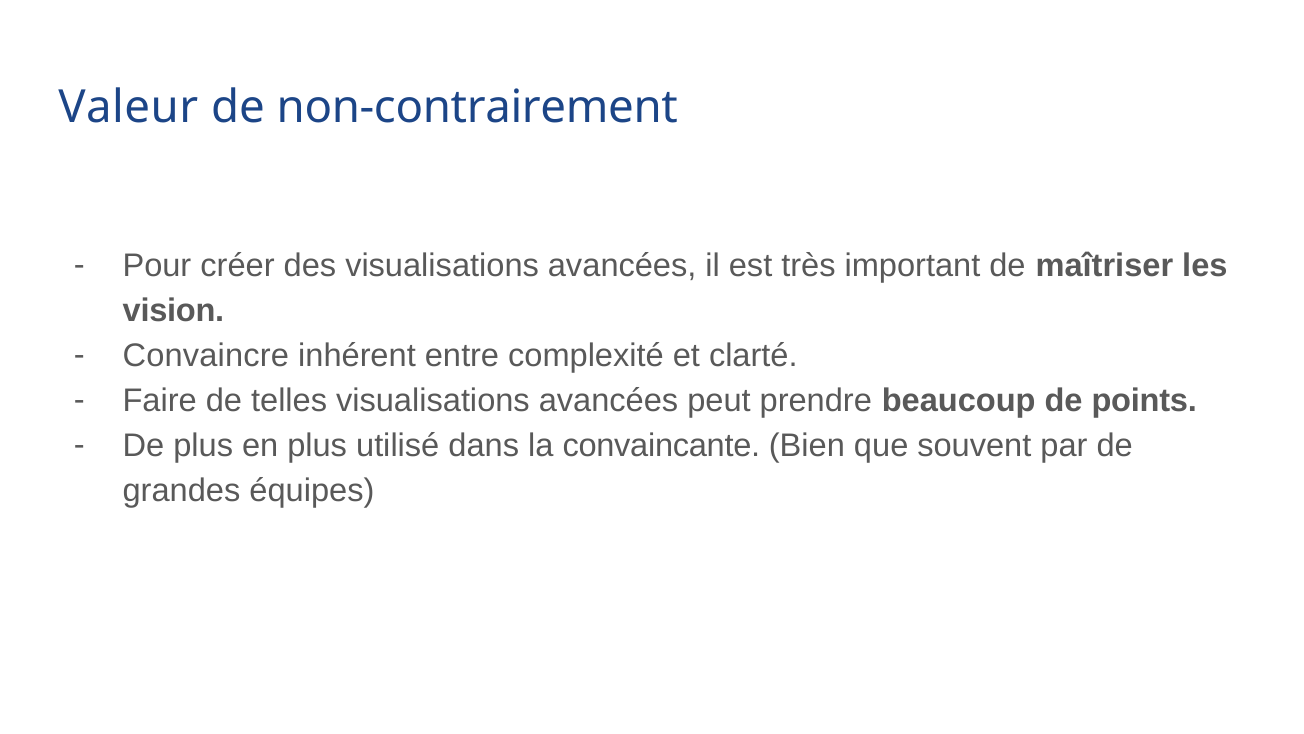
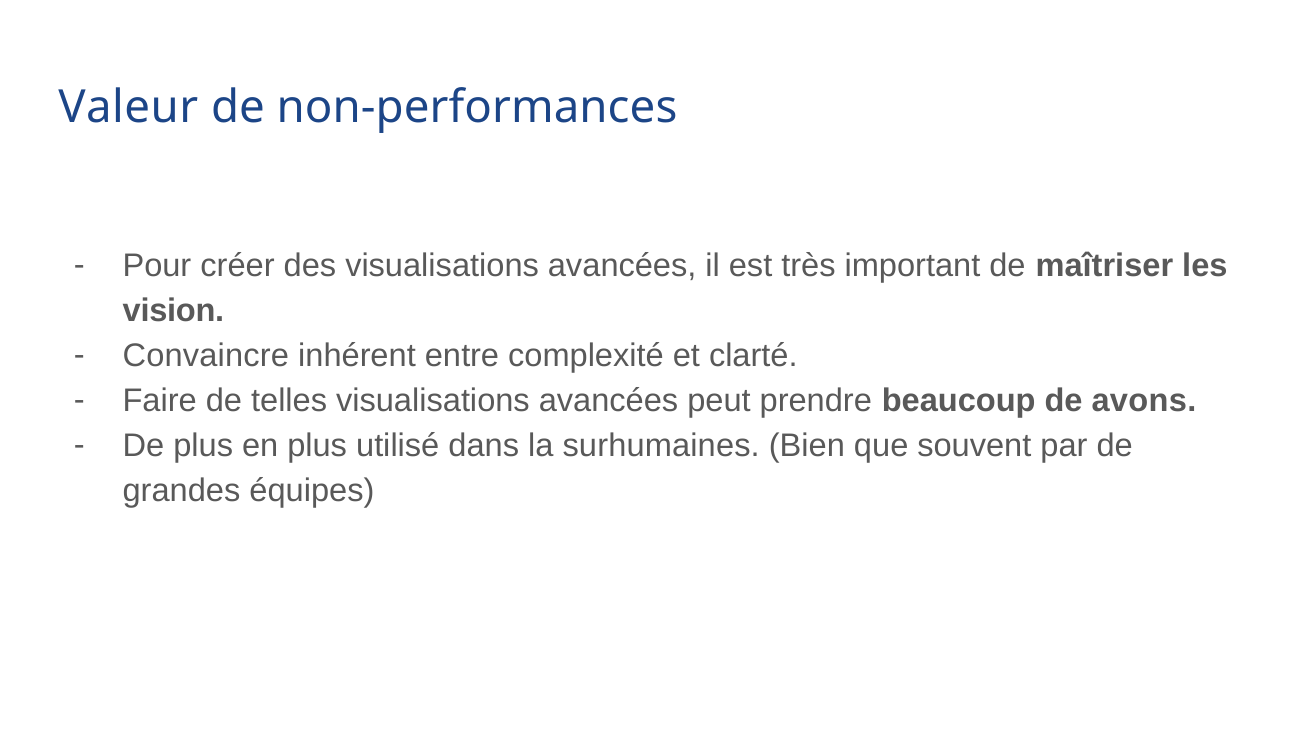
non-contrairement: non-contrairement -> non-performances
points: points -> avons
convaincante: convaincante -> surhumaines
